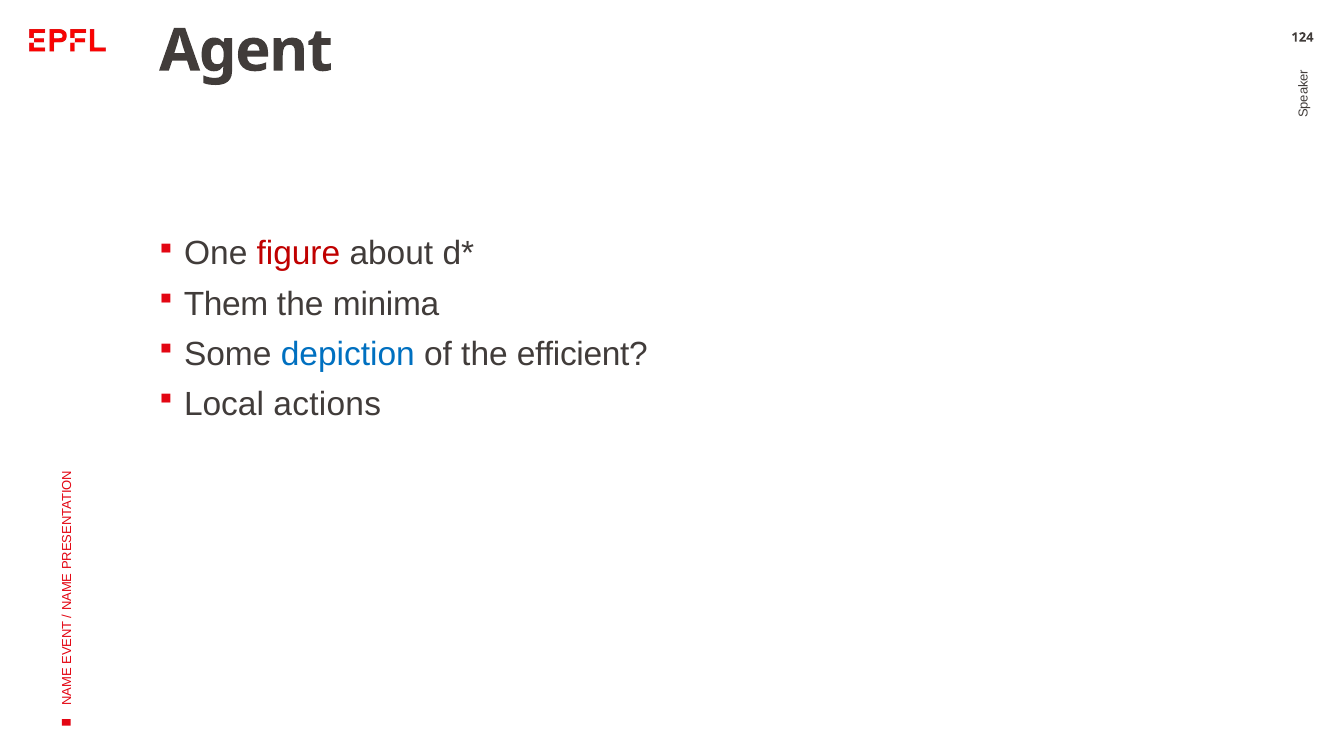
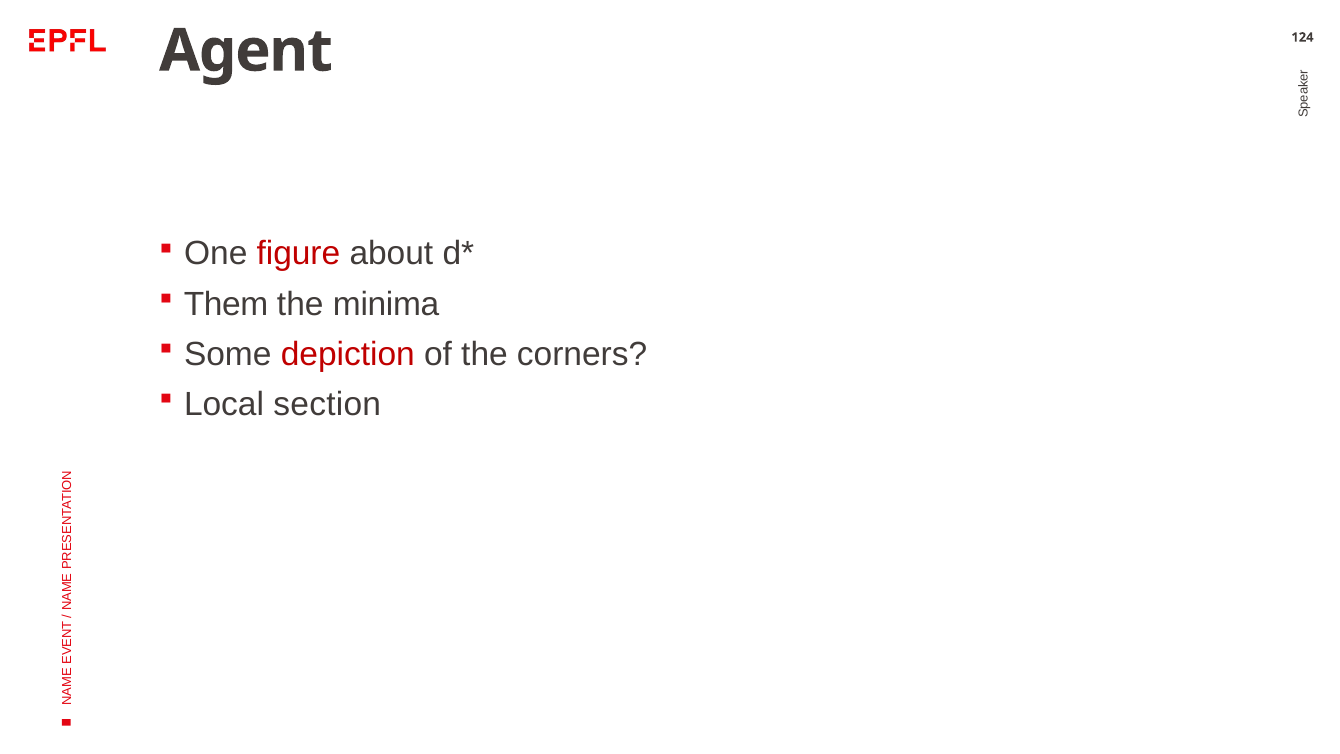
depiction colour: blue -> red
efficient: efficient -> corners
actions: actions -> section
